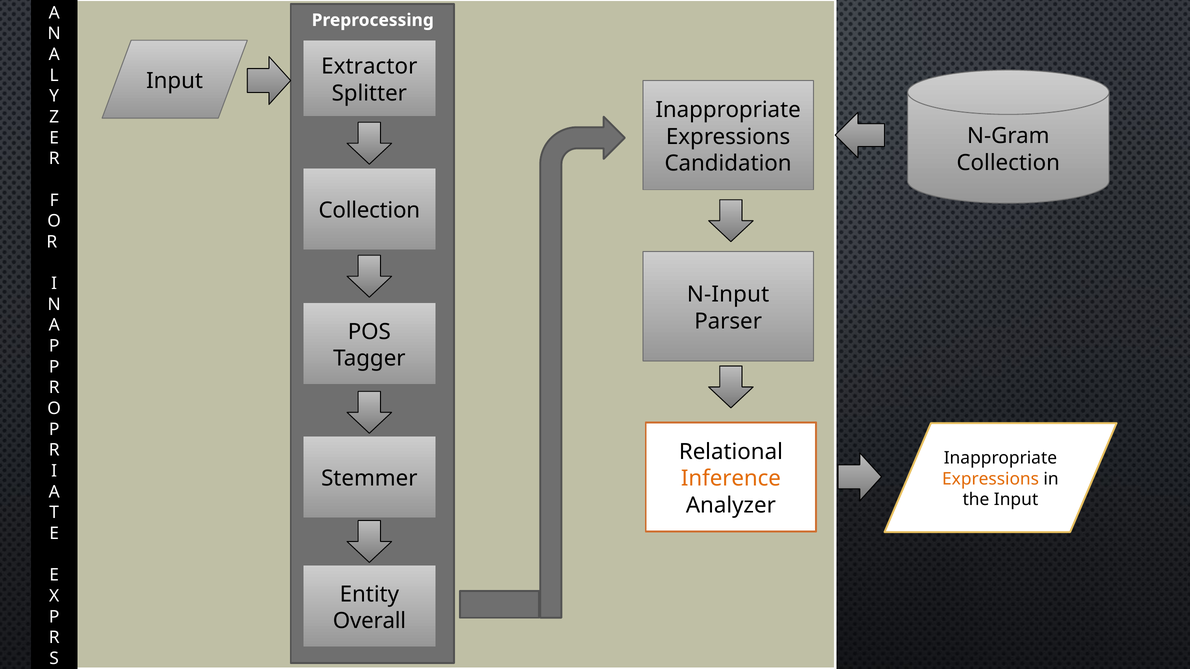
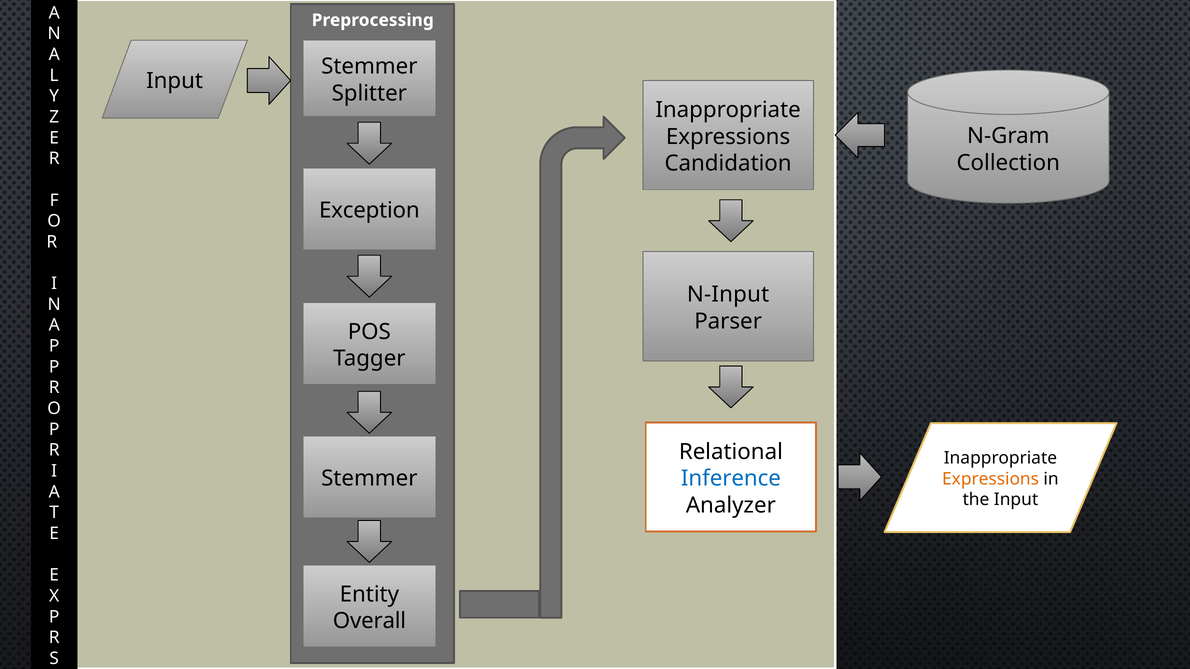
Extractor at (369, 67): Extractor -> Stemmer
Collection at (369, 211): Collection -> Exception
Inference colour: orange -> blue
